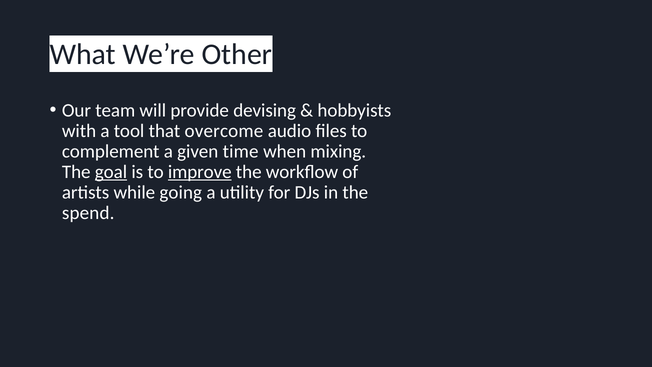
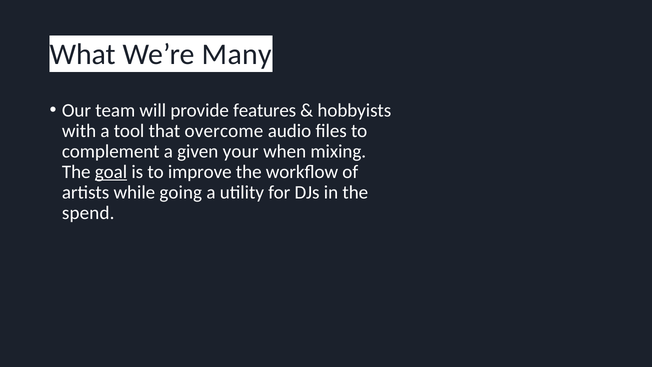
Other: Other -> Many
devising: devising -> features
time: time -> your
improve underline: present -> none
